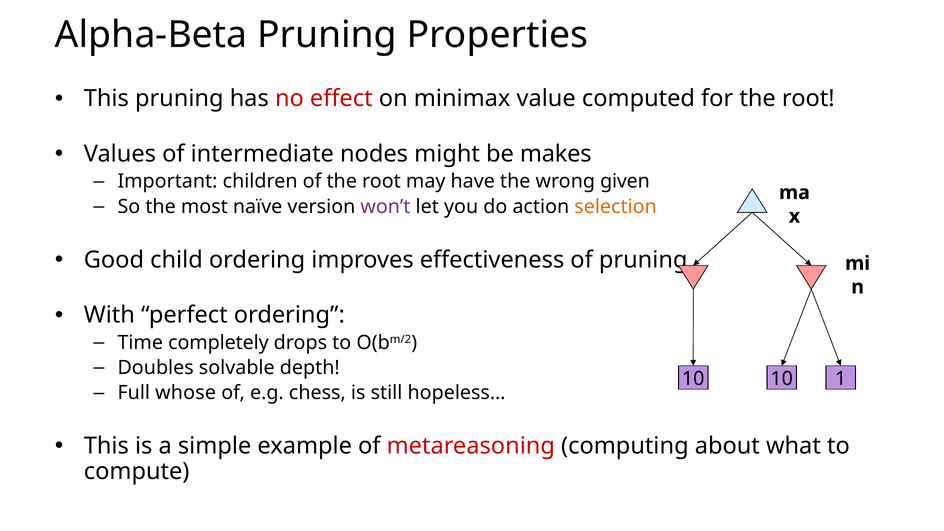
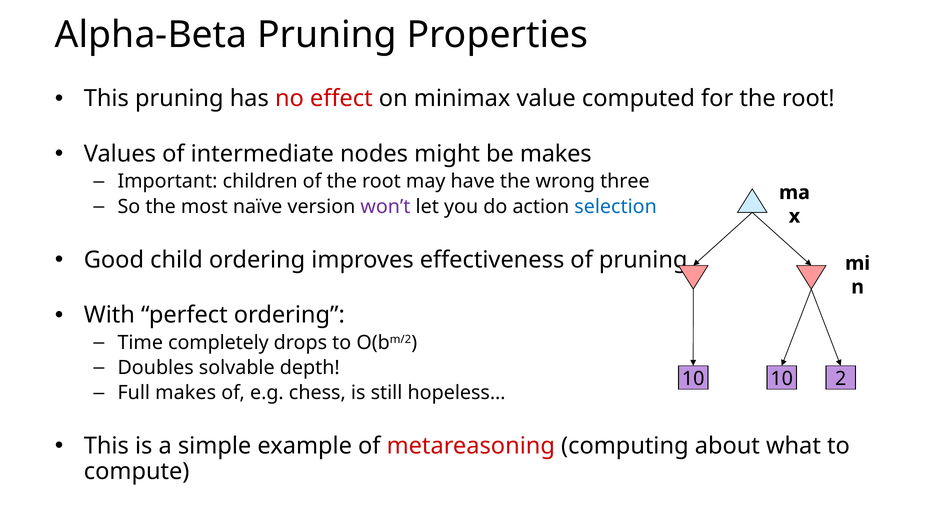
given: given -> three
selection colour: orange -> blue
1: 1 -> 2
Full whose: whose -> makes
